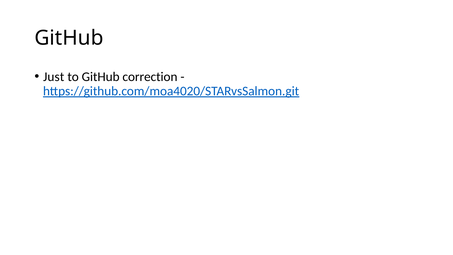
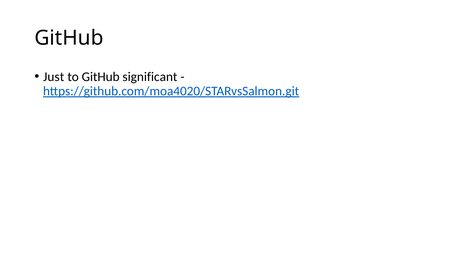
correction: correction -> significant
